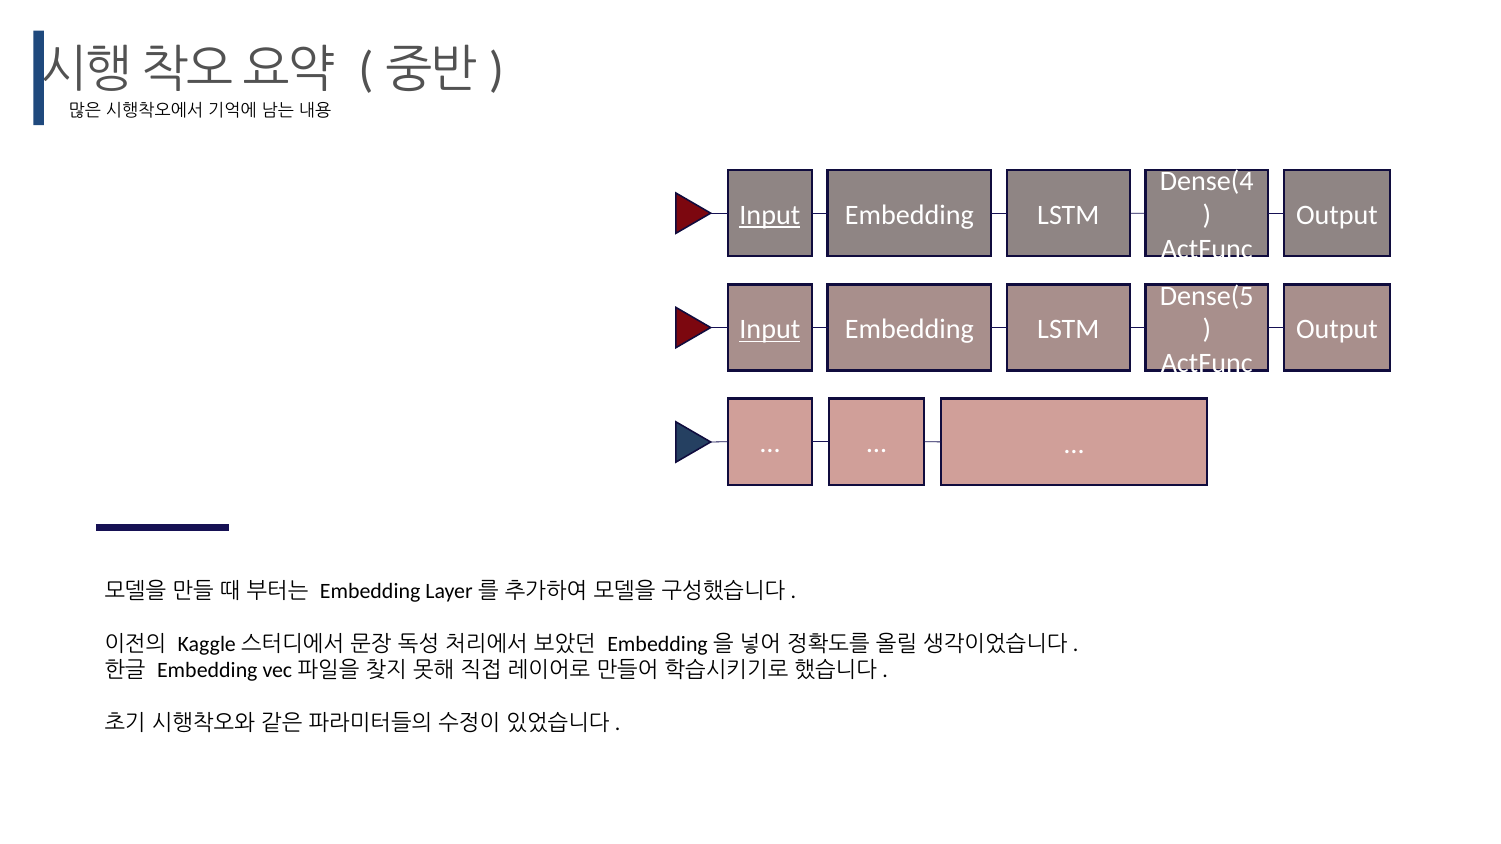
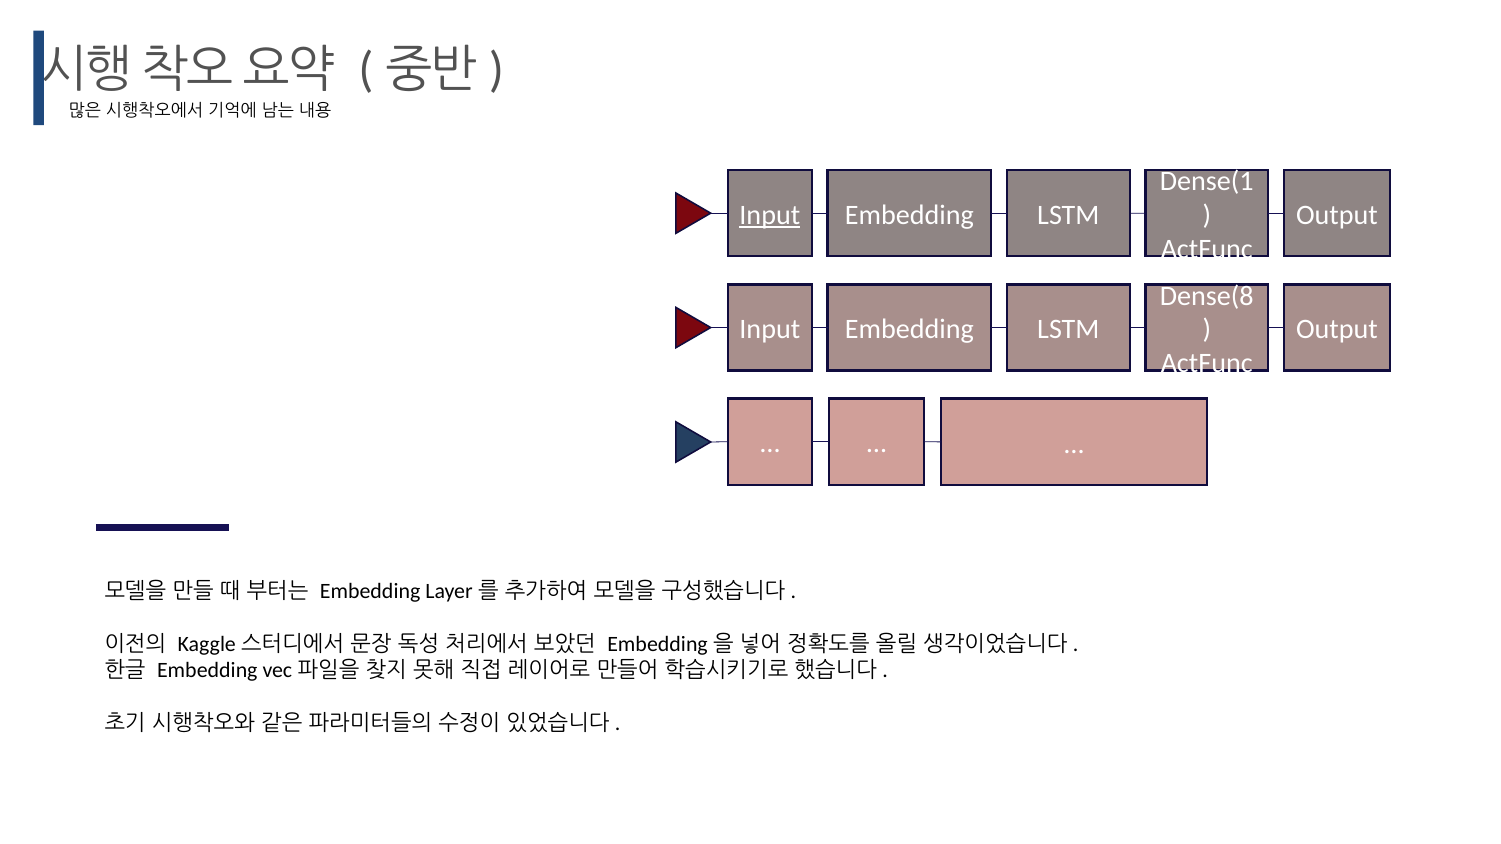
Dense(4: Dense(4 -> Dense(1
Dense(5: Dense(5 -> Dense(8
Input at (770, 330) underline: present -> none
